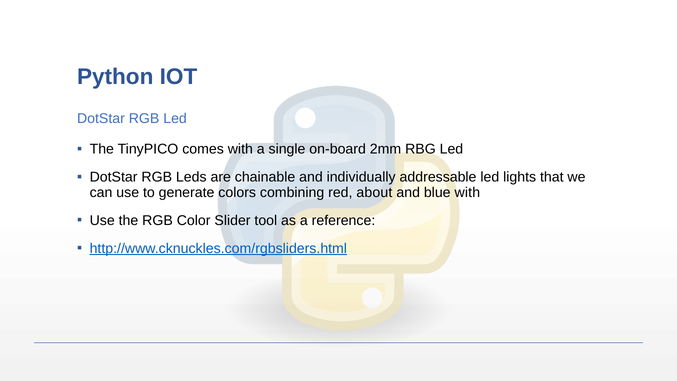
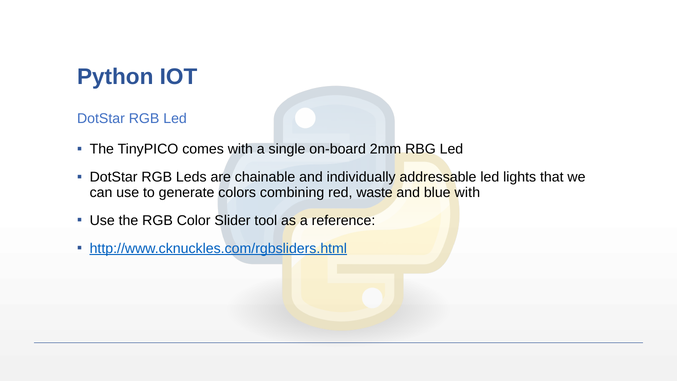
about: about -> waste
